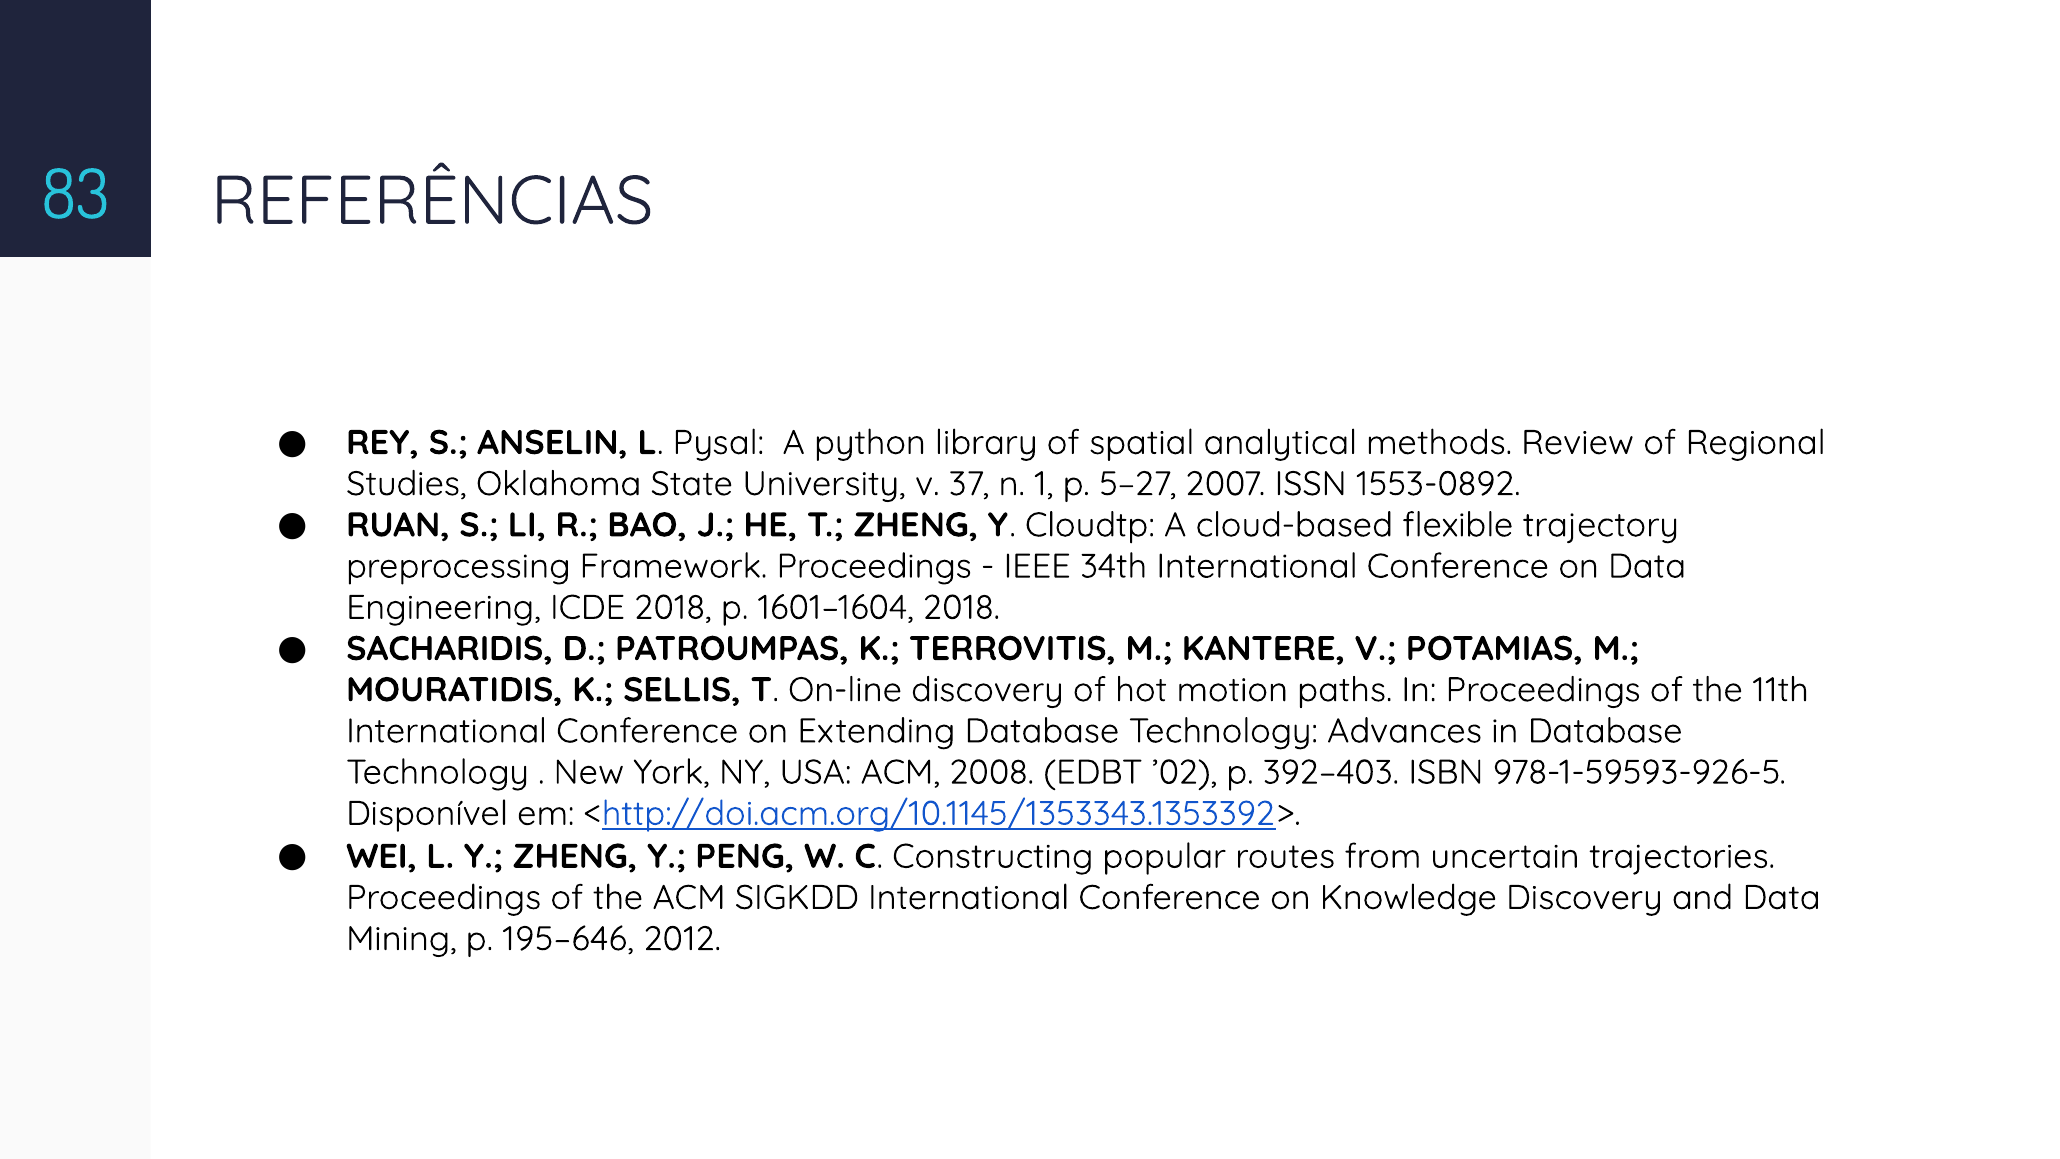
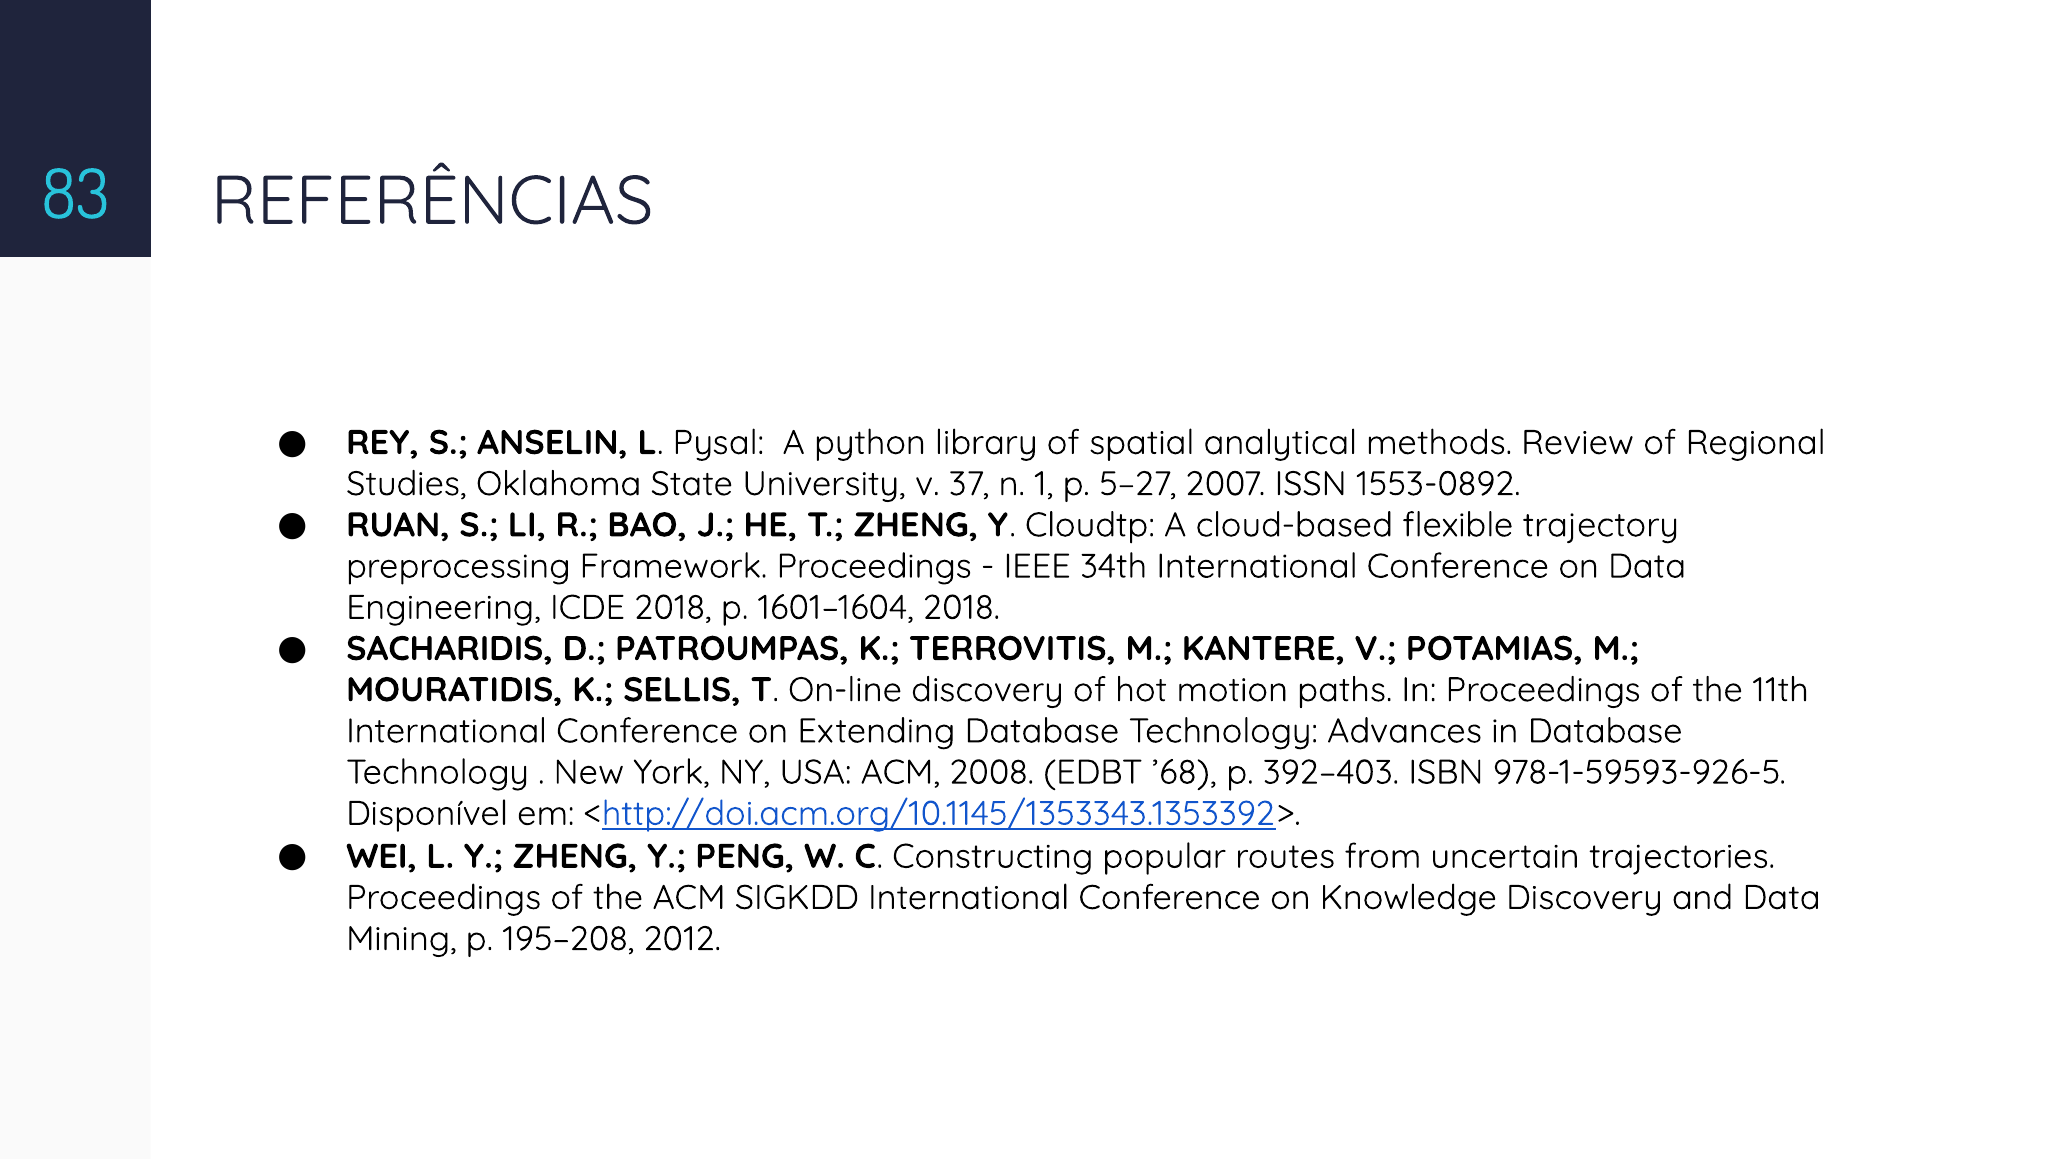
’02: ’02 -> ’68
195–646: 195–646 -> 195–208
